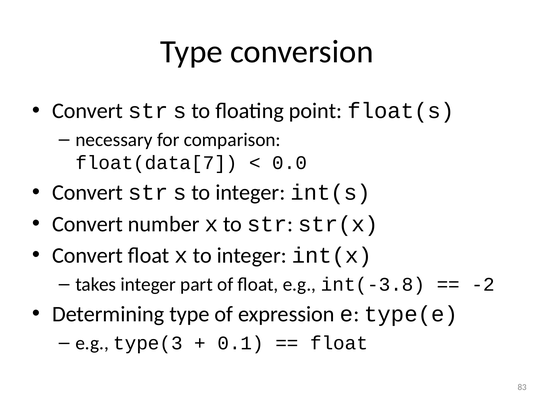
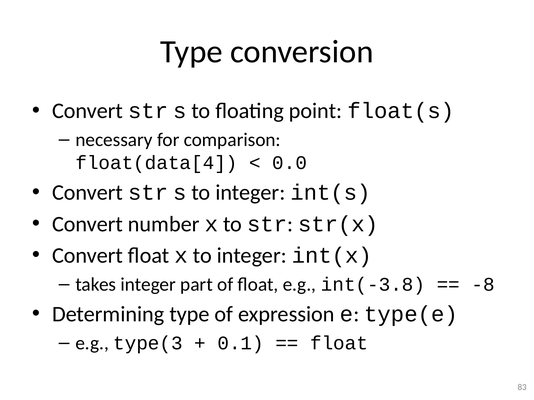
float(data[7: float(data[7 -> float(data[4
-2: -2 -> -8
